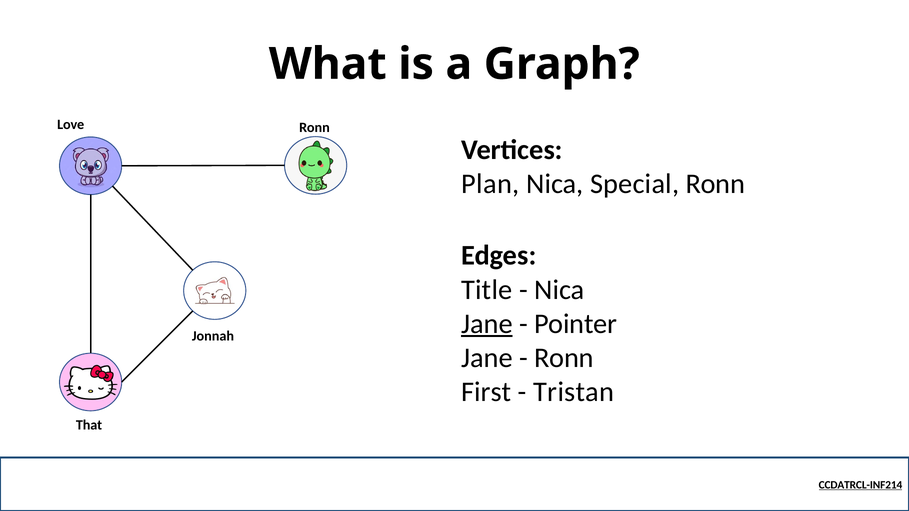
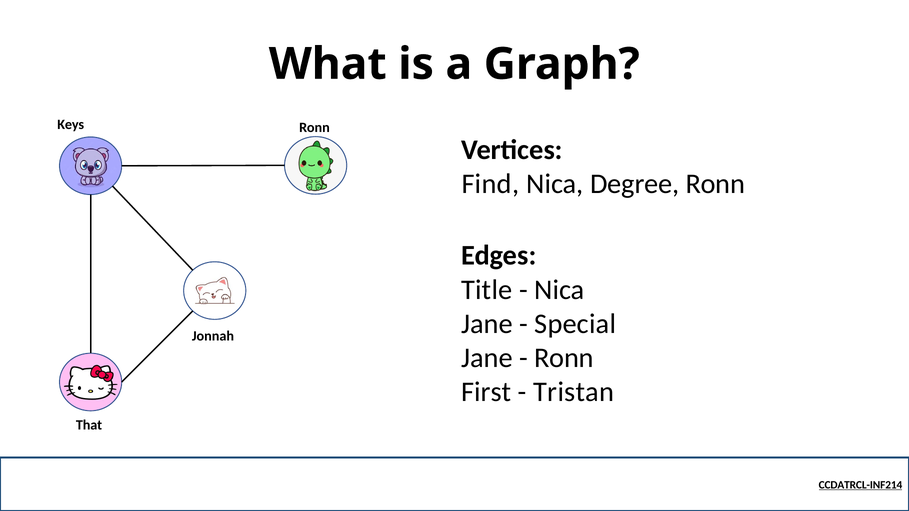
Love: Love -> Keys
Plan: Plan -> Find
Special: Special -> Degree
Jane at (487, 324) underline: present -> none
Pointer: Pointer -> Special
